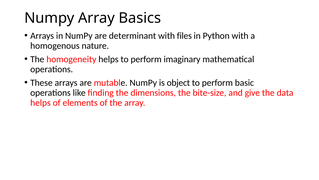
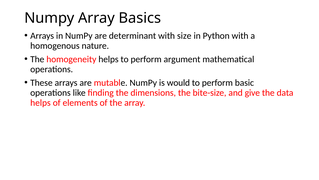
files: files -> size
imaginary: imaginary -> argument
object: object -> would
